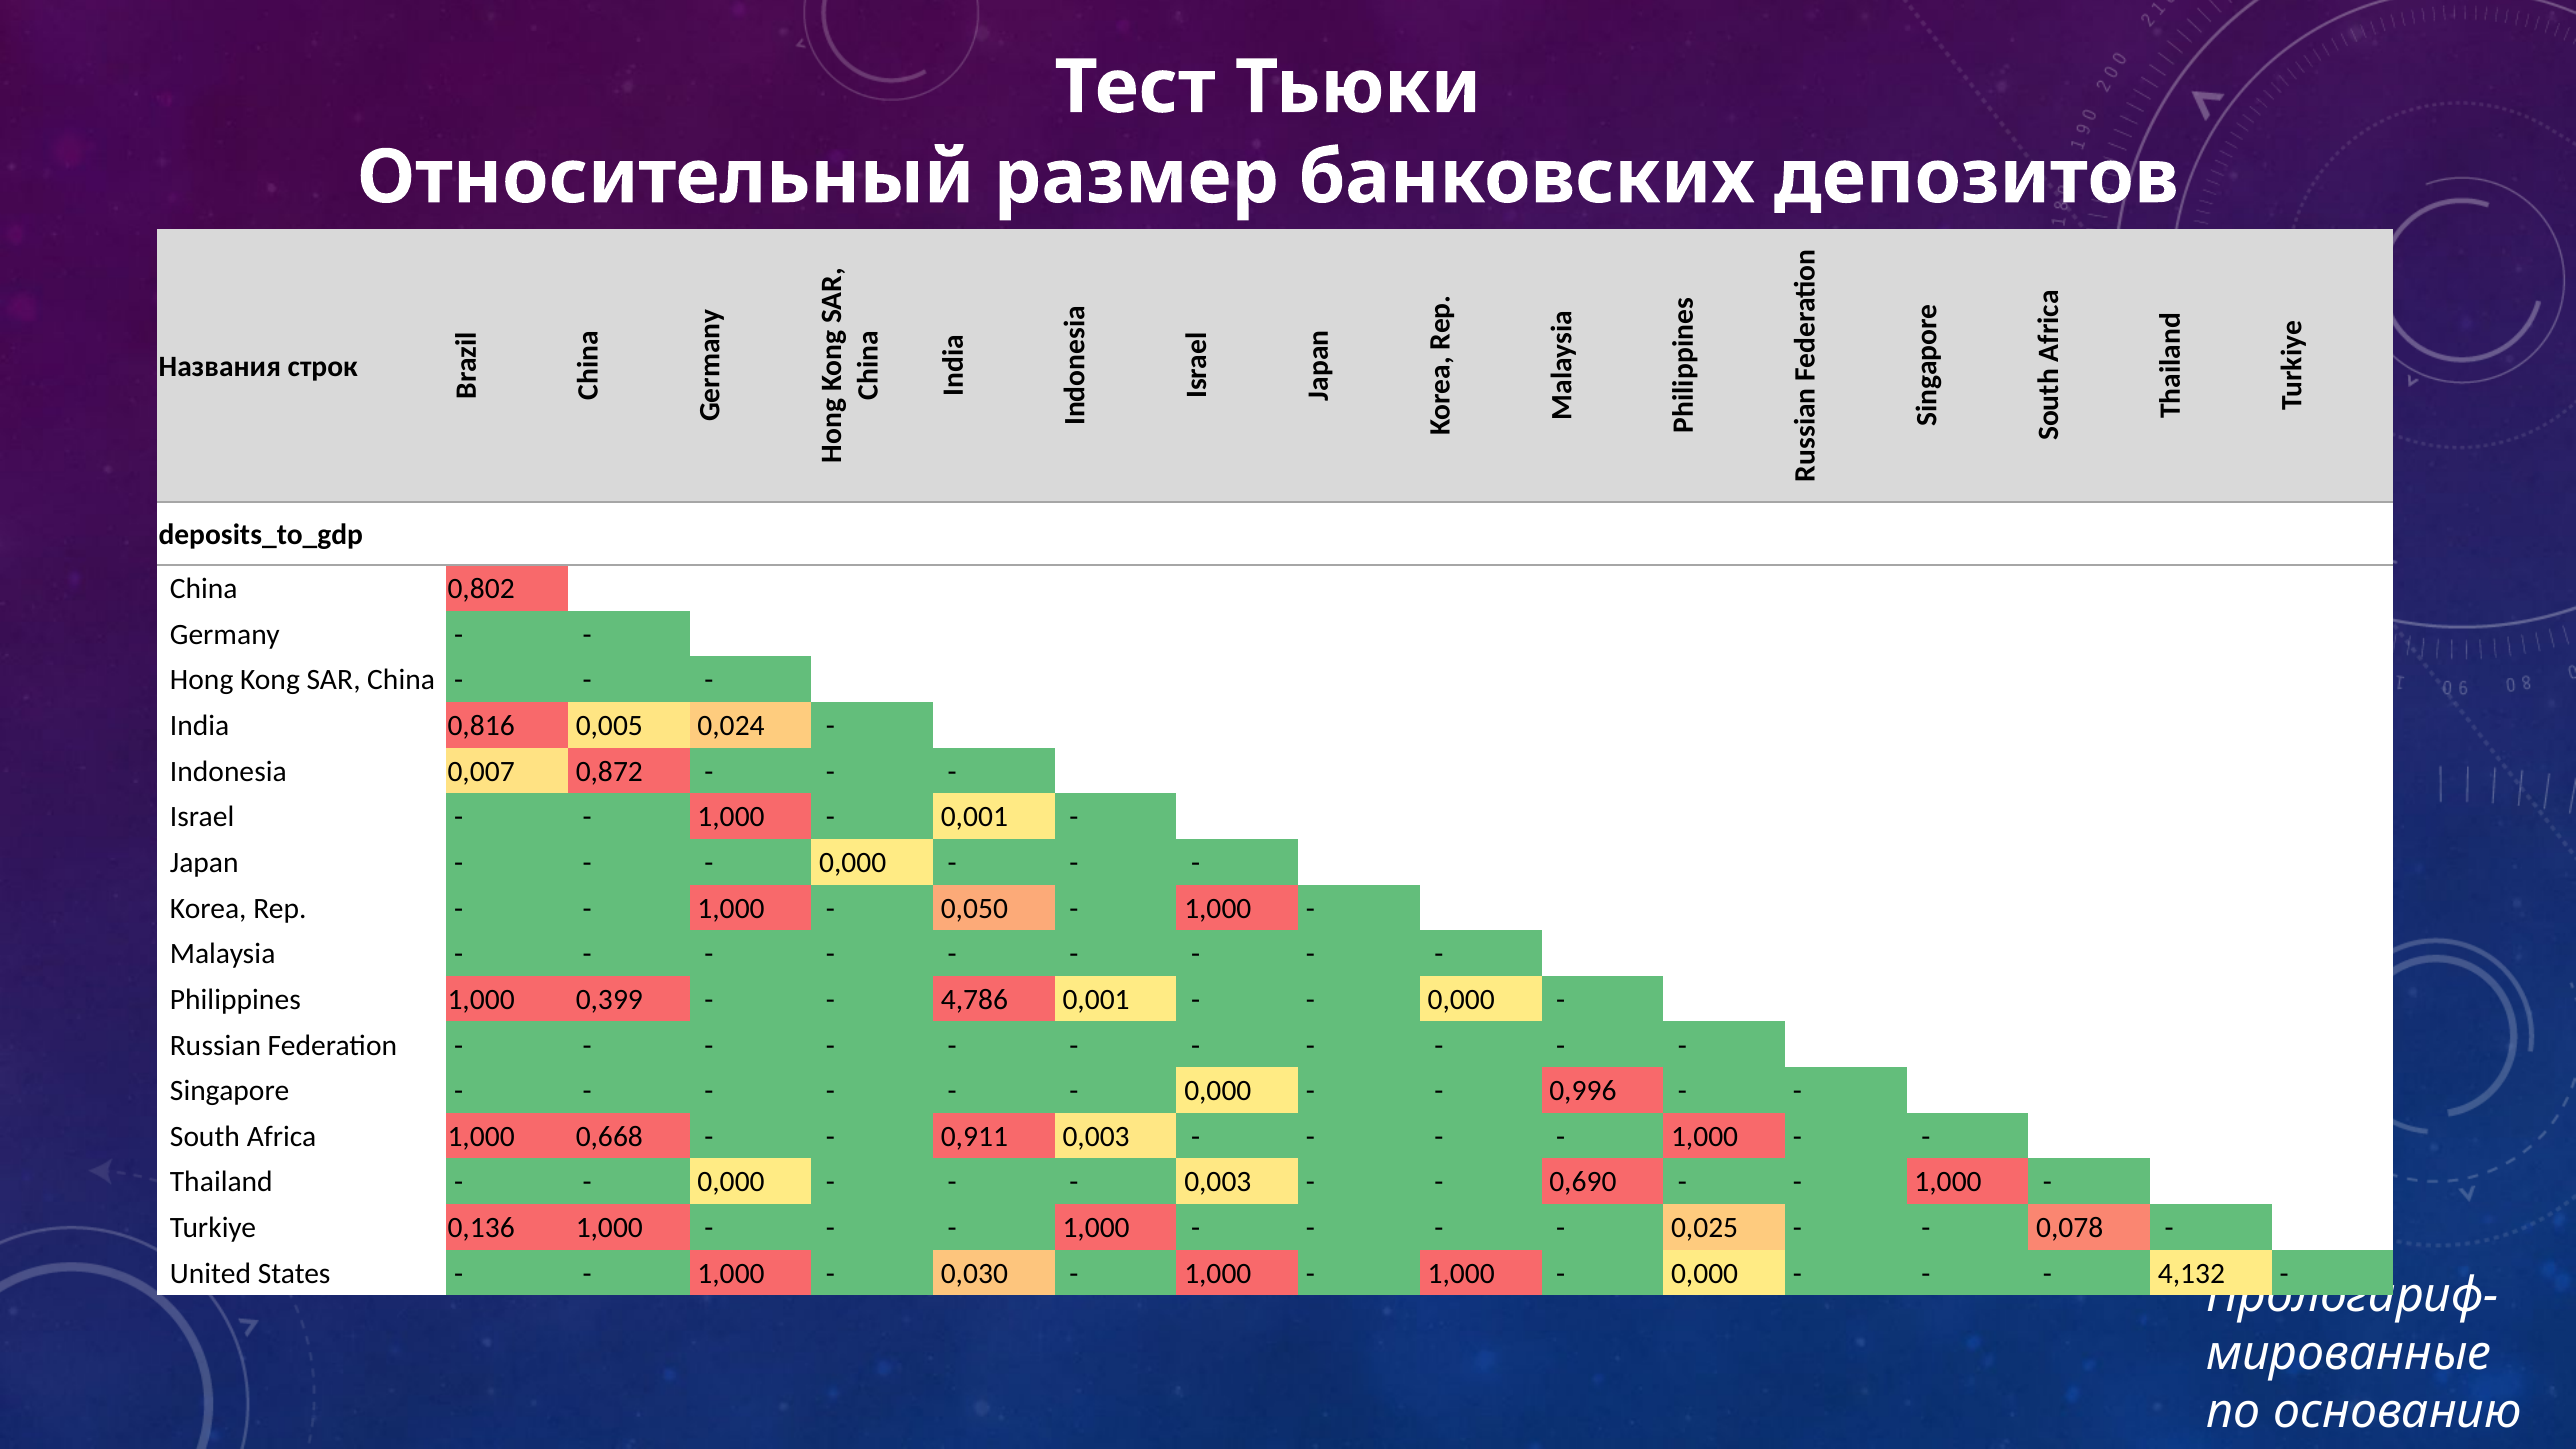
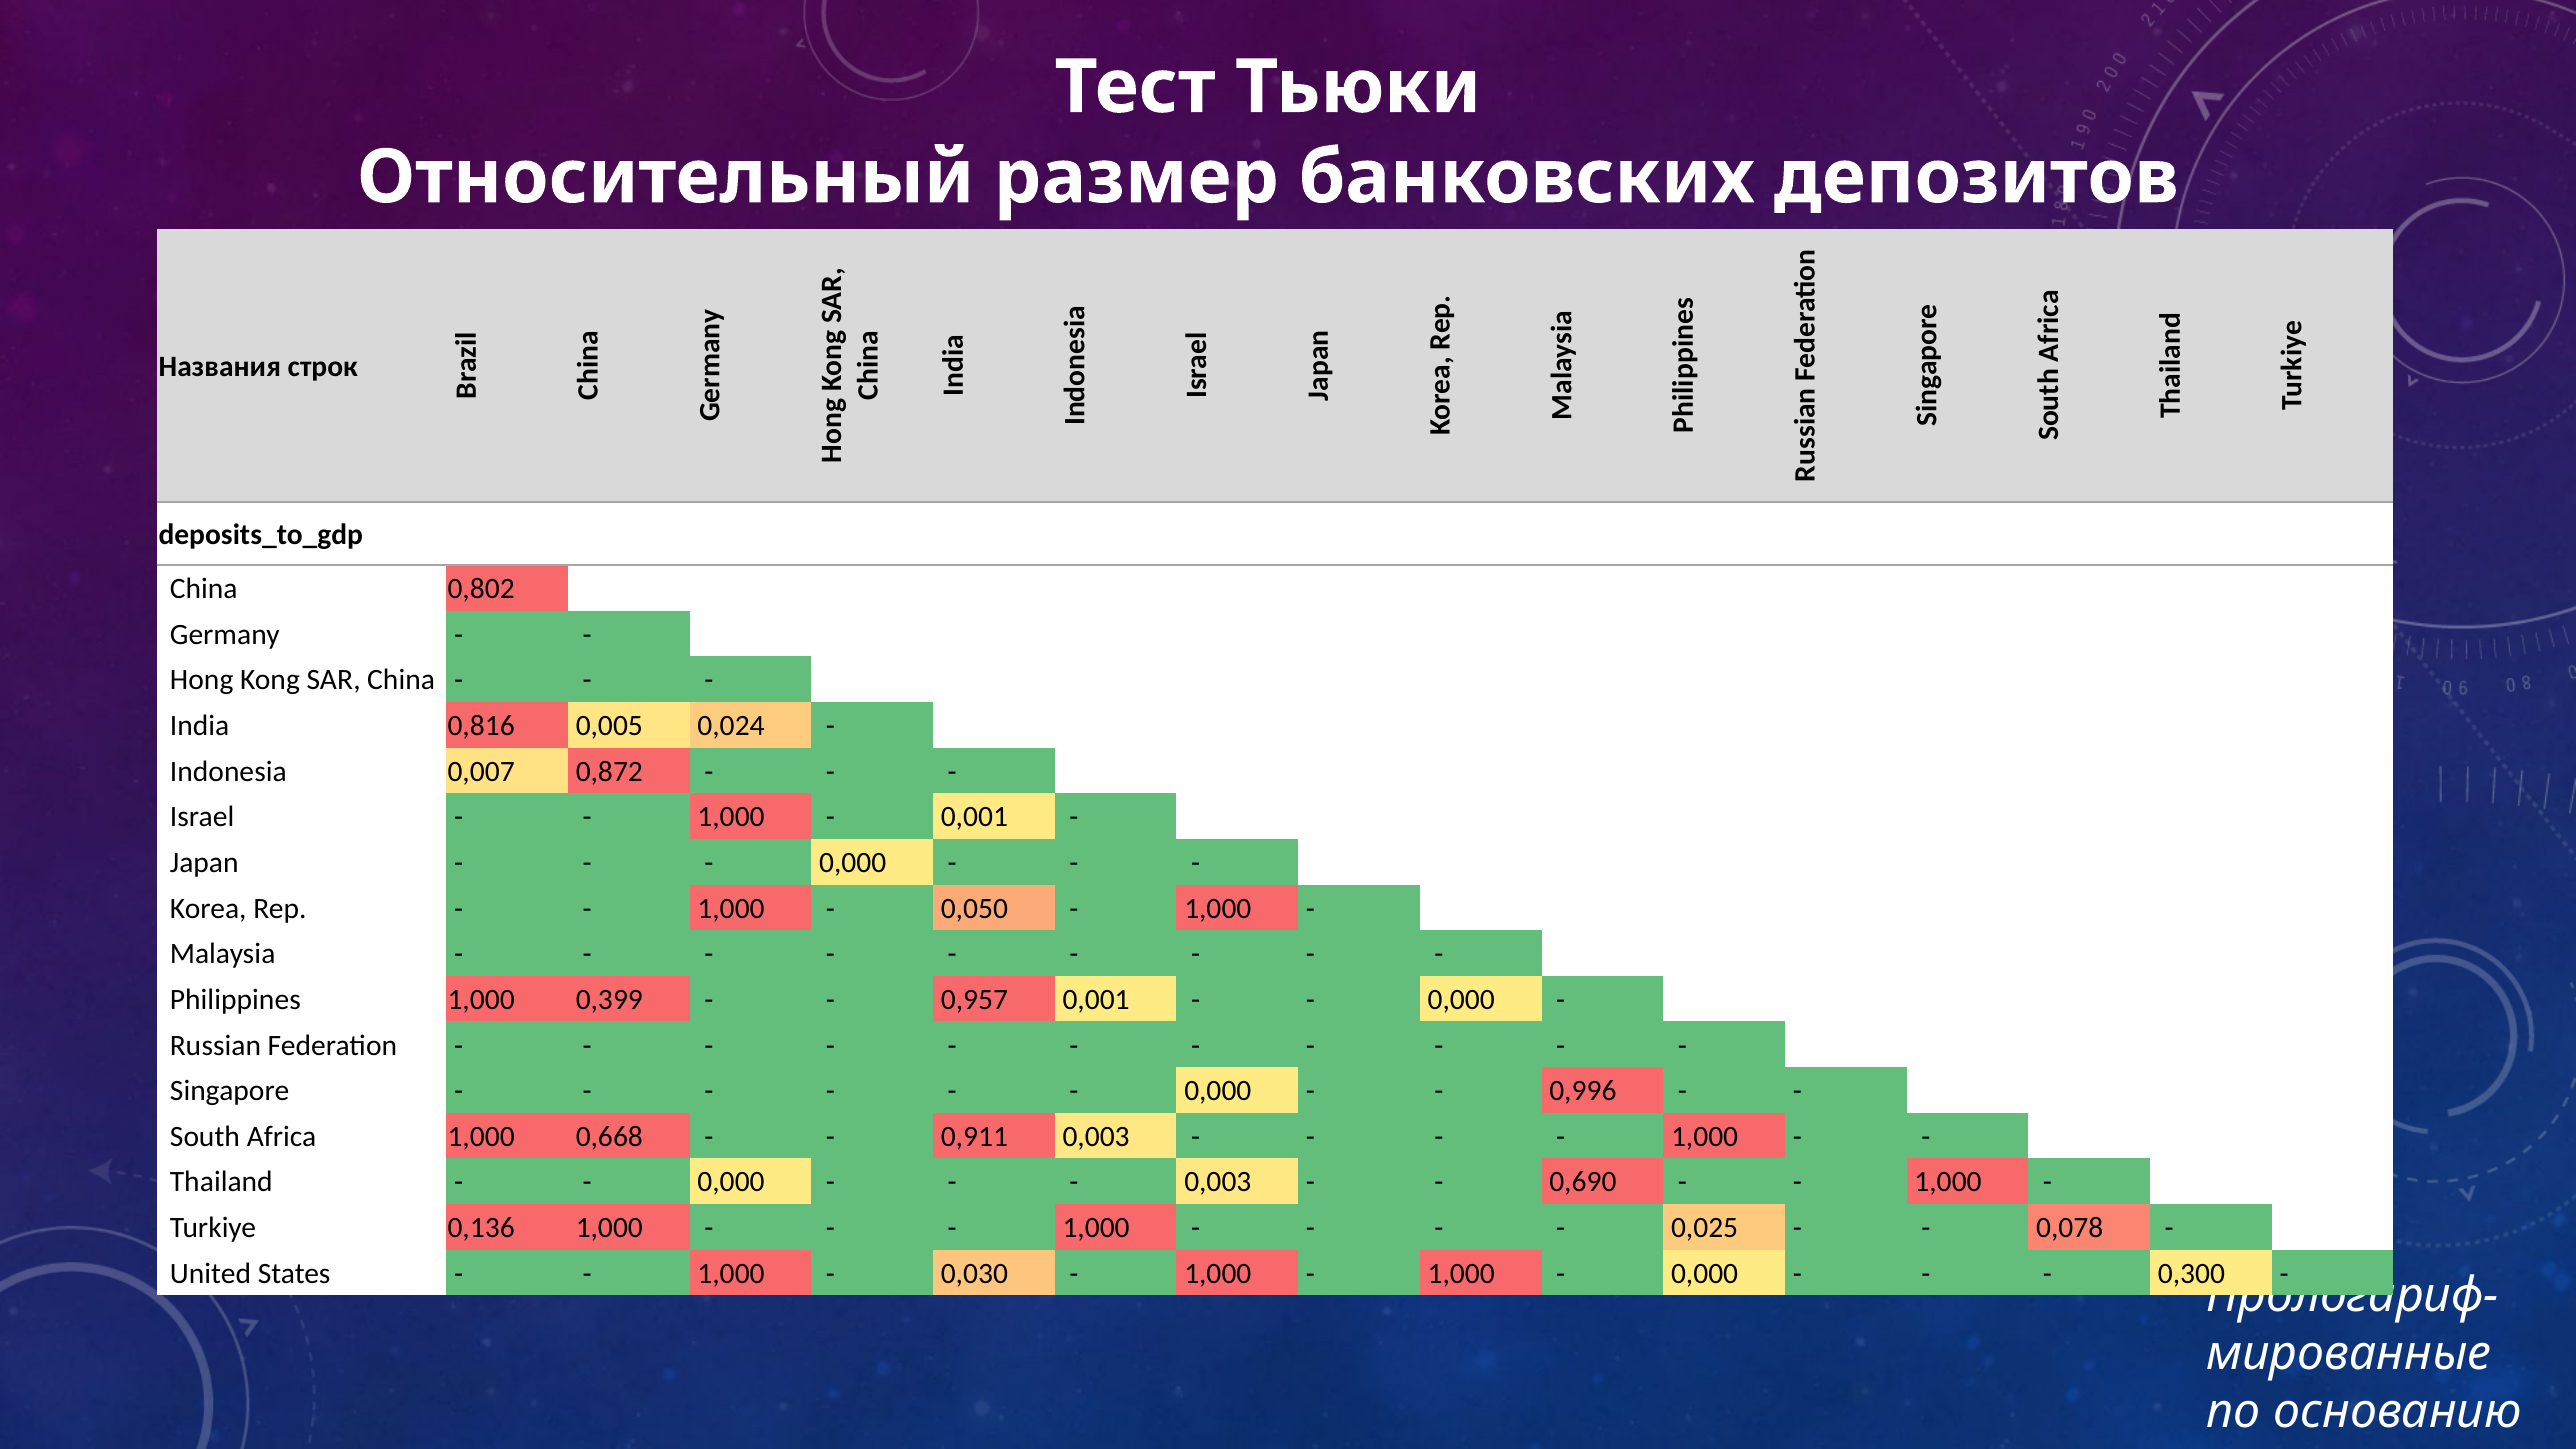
4,786: 4,786 -> 0,957
4,132: 4,132 -> 0,300
